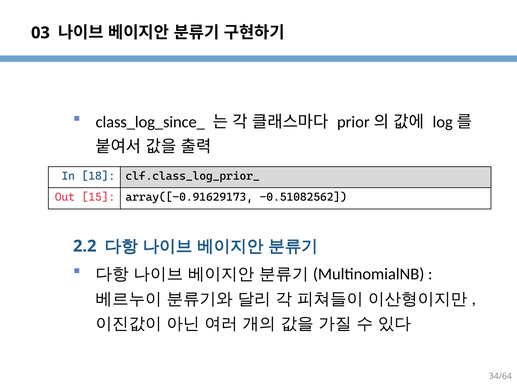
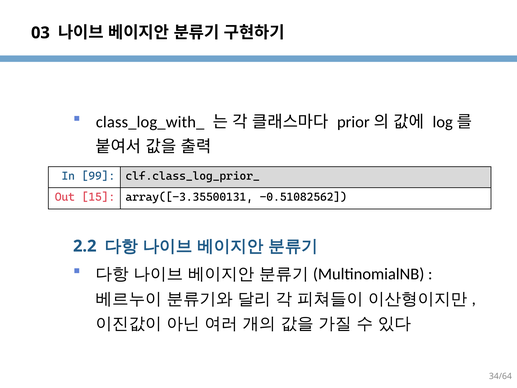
class_log_since_: class_log_since_ -> class_log_with_
18: 18 -> 99
array([-0.91629173: array([-0.91629173 -> array([-3.35500131
